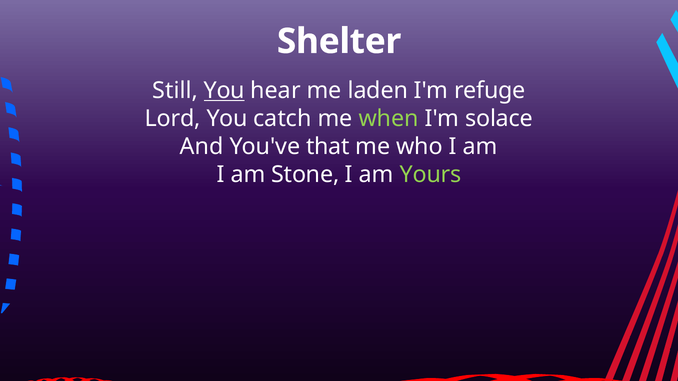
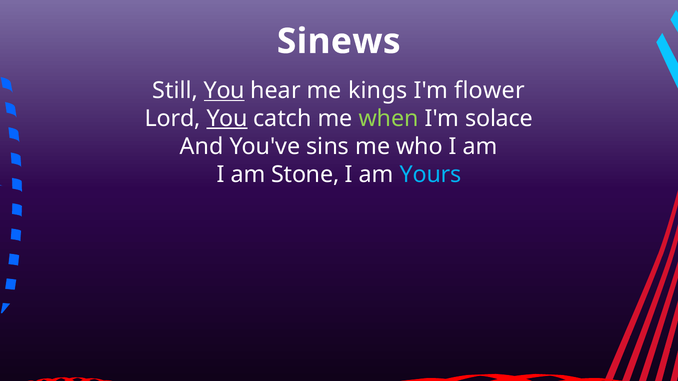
Shelter: Shelter -> Sinews
laden: laden -> kings
refuge: refuge -> flower
You at (227, 119) underline: none -> present
that: that -> sins
Yours colour: light green -> light blue
